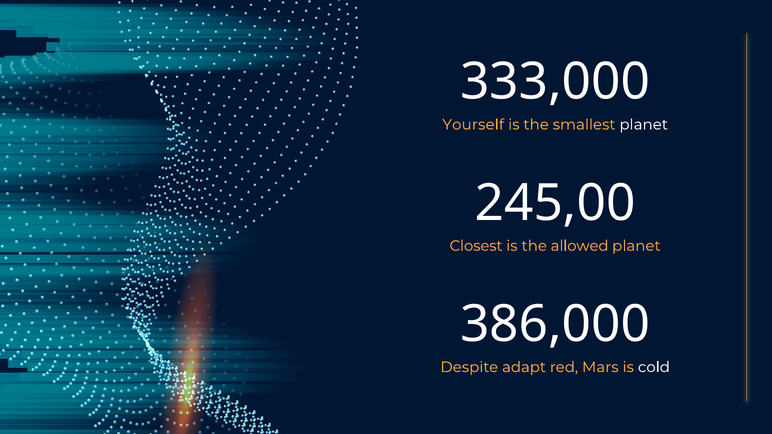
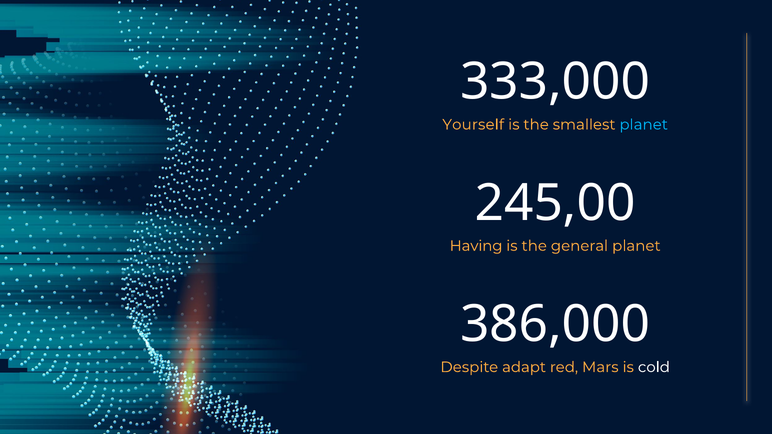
planet at (644, 125) colour: white -> light blue
Closest: Closest -> Having
allowed: allowed -> general
